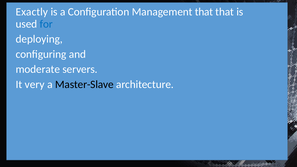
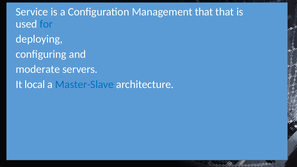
Exactly: Exactly -> Service
very: very -> local
Master-Slave colour: black -> blue
